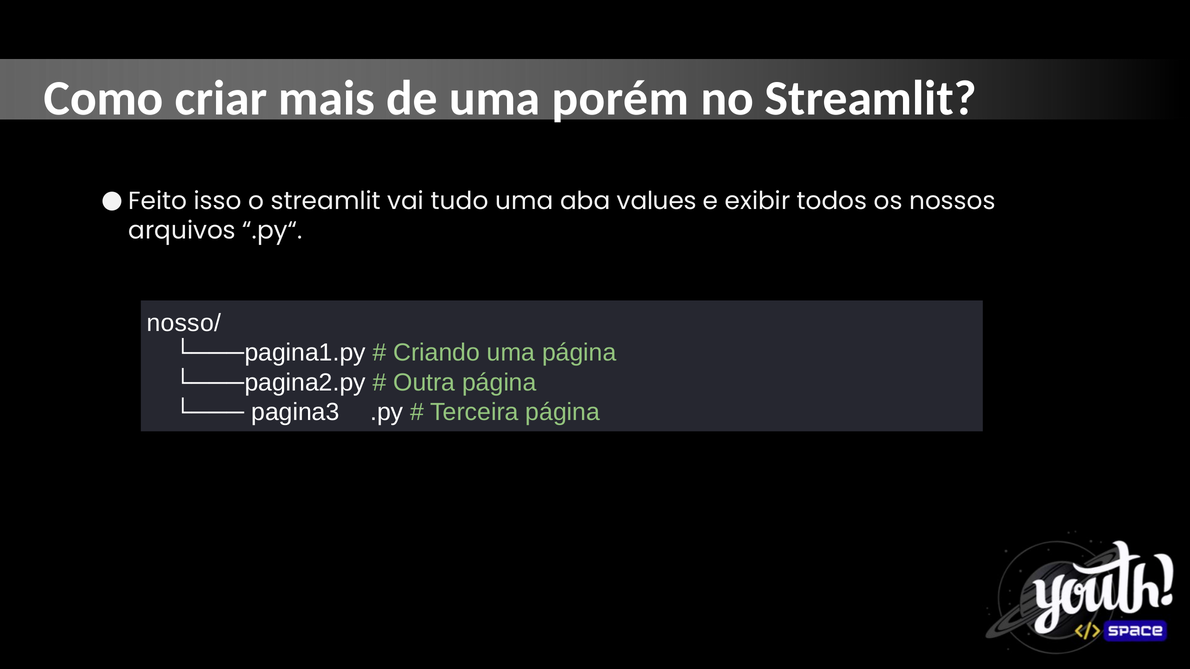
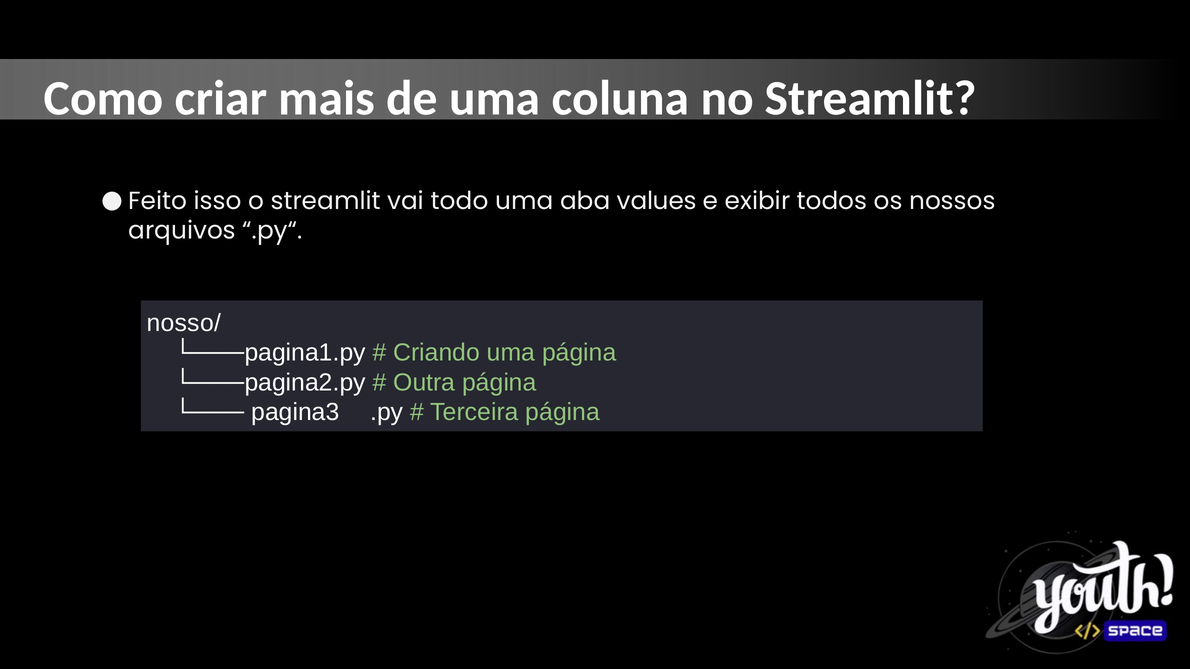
porém: porém -> coluna
tudo: tudo -> todo
